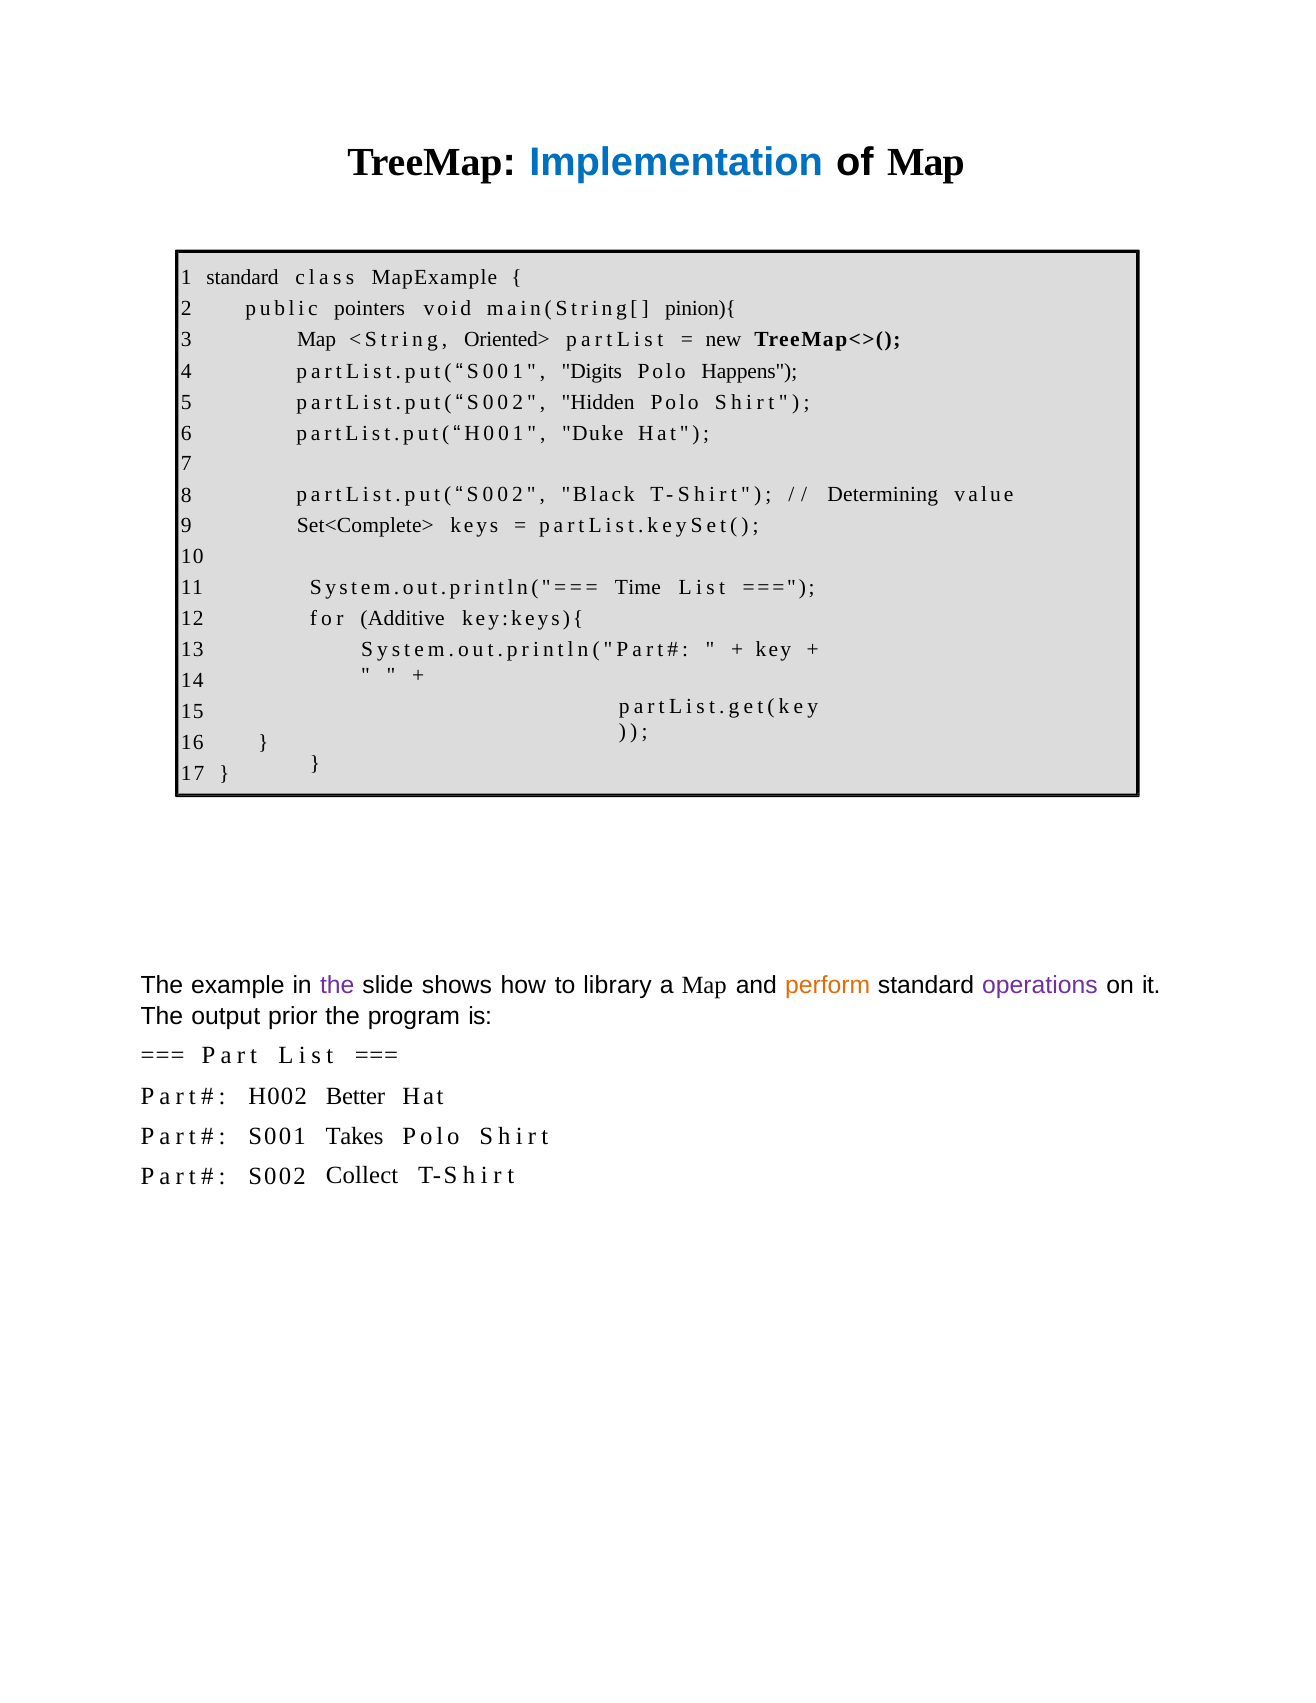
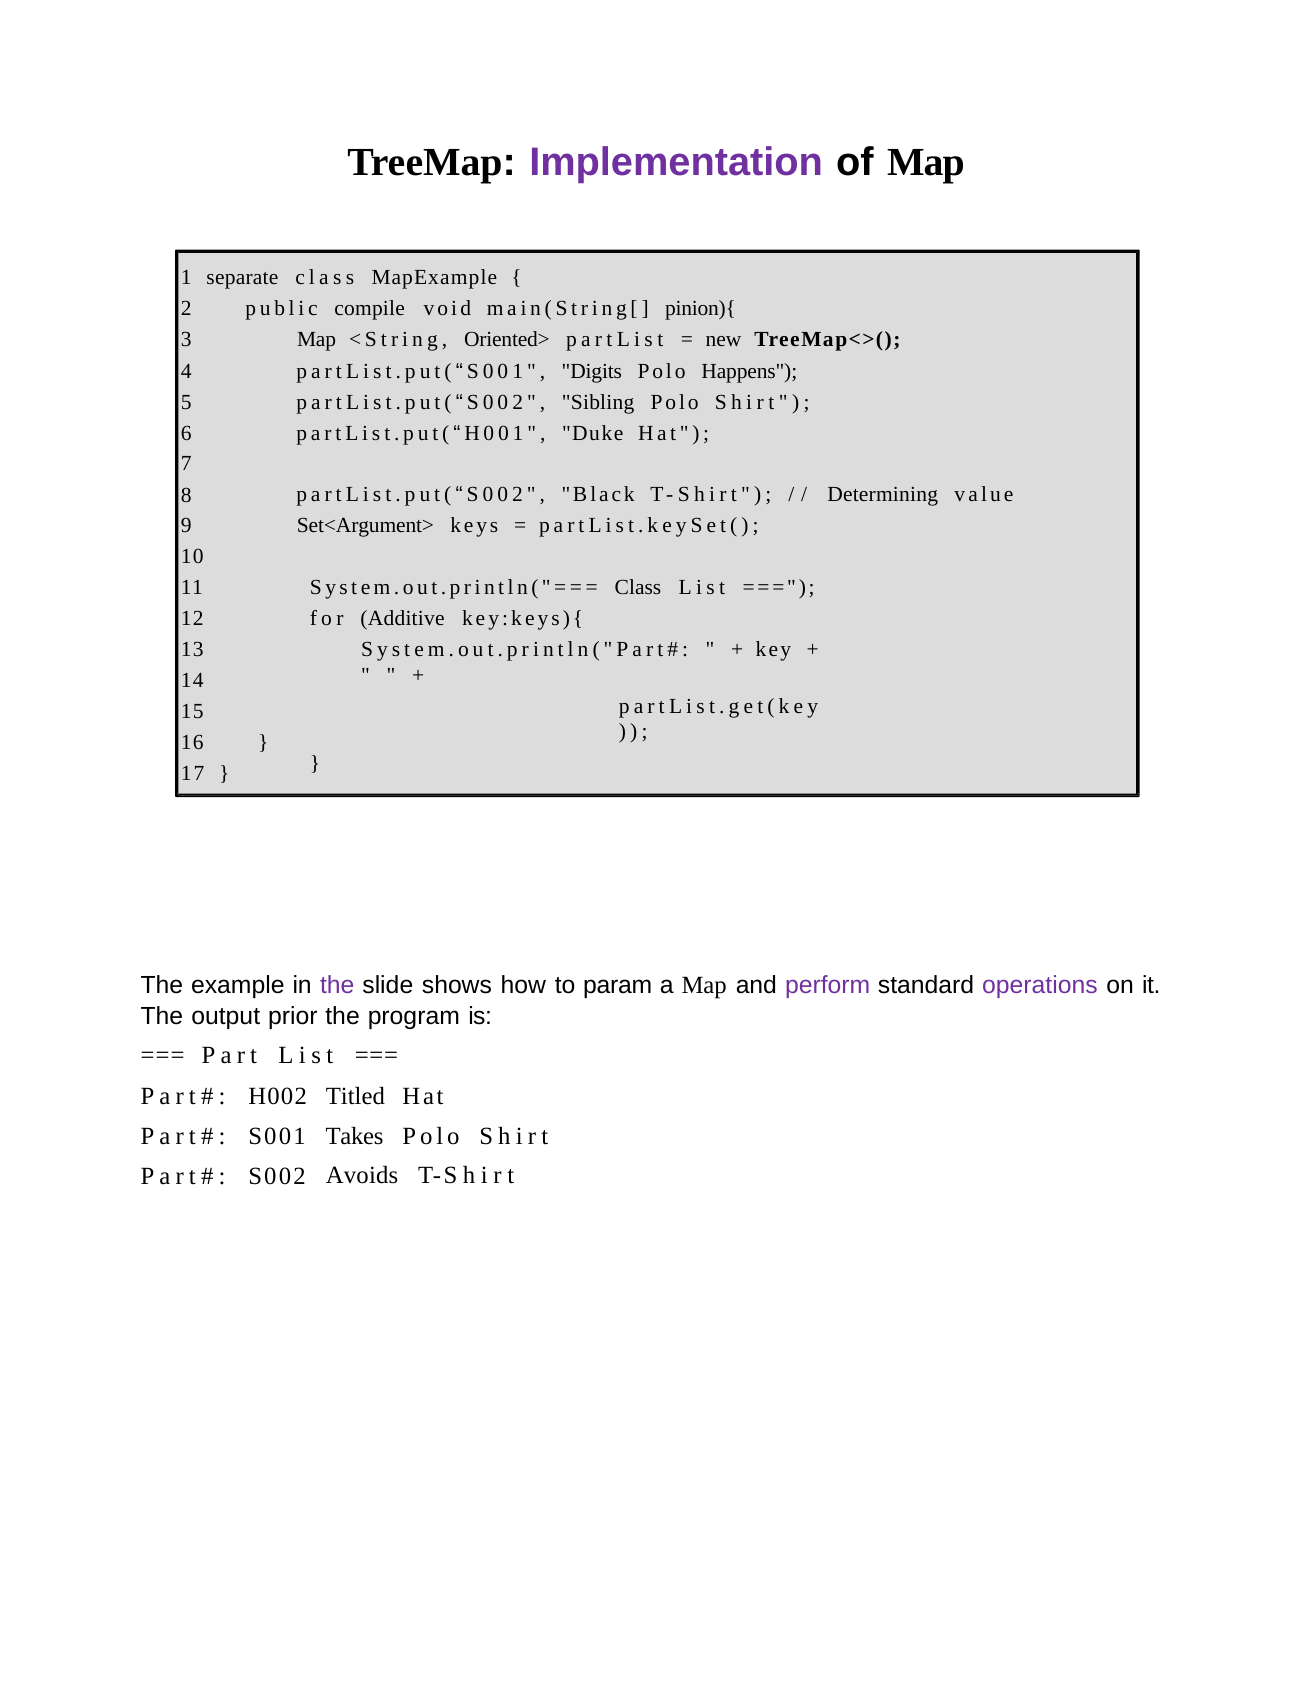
Implementation colour: blue -> purple
1 standard: standard -> separate
pointers: pointers -> compile
Hidden: Hidden -> Sibling
Set<Complete>: Set<Complete> -> Set<Argument>
System.out.println("=== Time: Time -> Class
library: library -> param
perform colour: orange -> purple
Better: Better -> Titled
Collect: Collect -> Avoids
